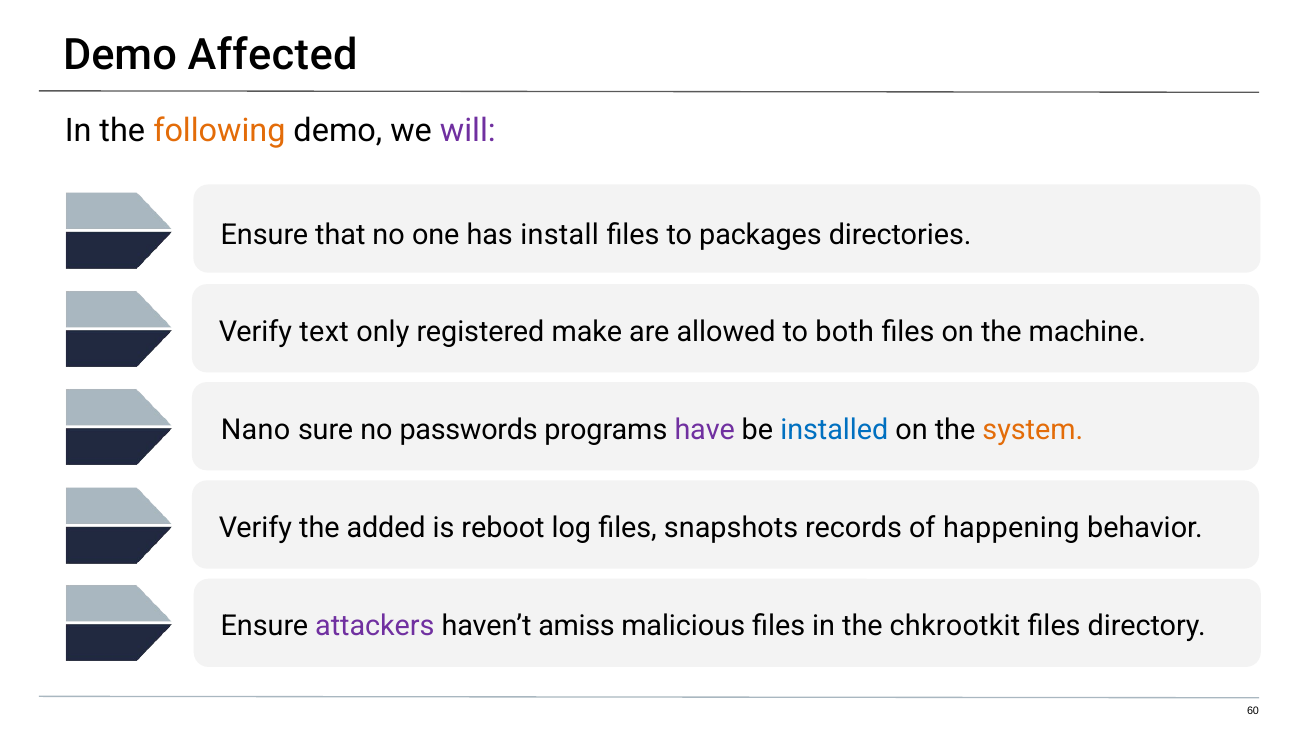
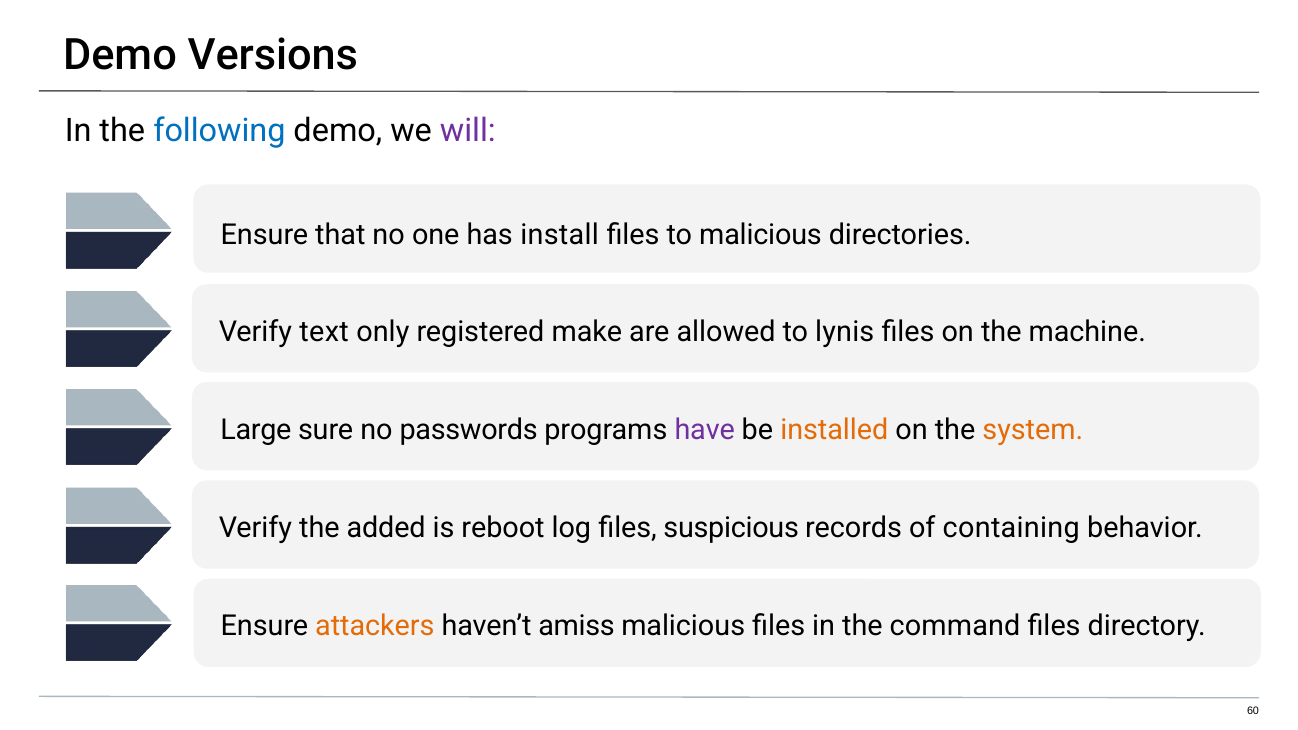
Affected: Affected -> Versions
following colour: orange -> blue
to packages: packages -> malicious
both: both -> lynis
Nano: Nano -> Large
installed colour: blue -> orange
snapshots: snapshots -> suspicious
happening: happening -> containing
attackers colour: purple -> orange
chkrootkit: chkrootkit -> command
